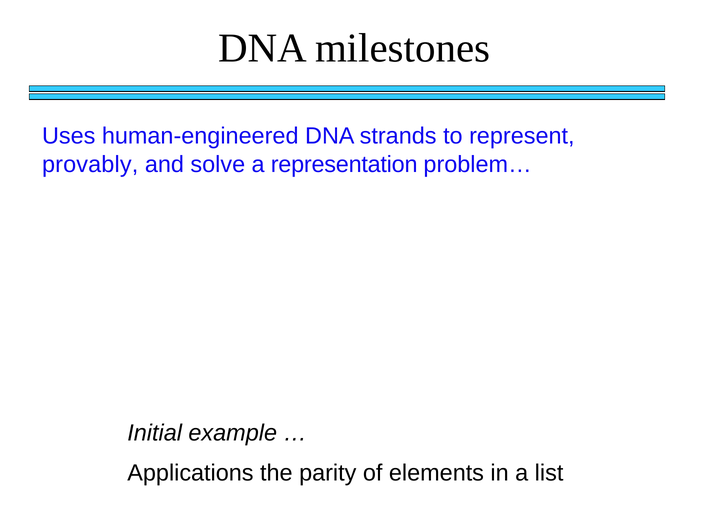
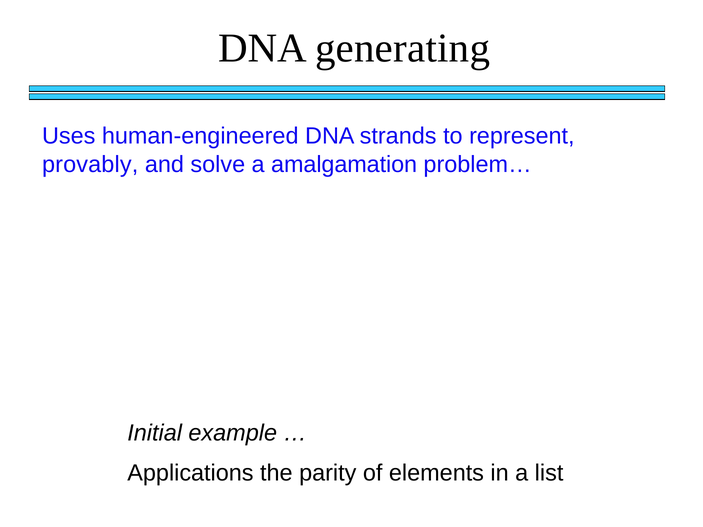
milestones: milestones -> generating
representation: representation -> amalgamation
